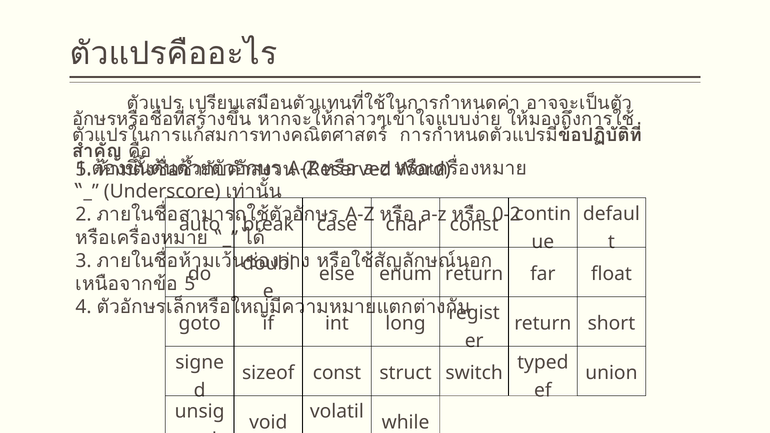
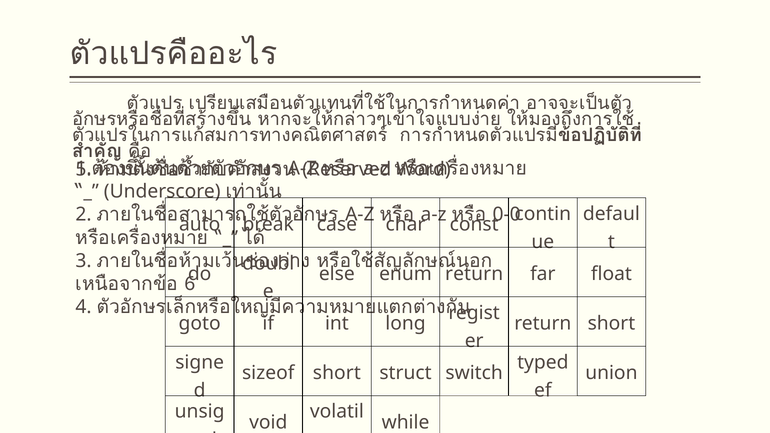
0-2: 0-2 -> 0-0
5 at (190, 284): 5 -> 6
sizeof const: const -> short
